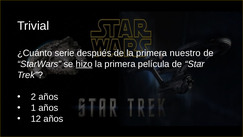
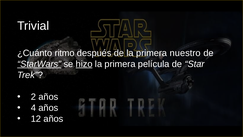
serie: serie -> ritmo
StarWars underline: none -> present
1: 1 -> 4
